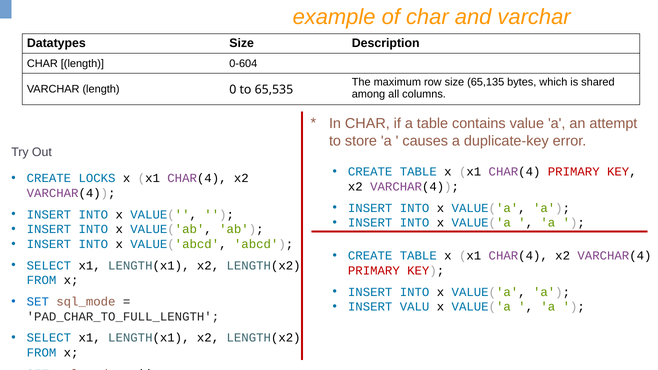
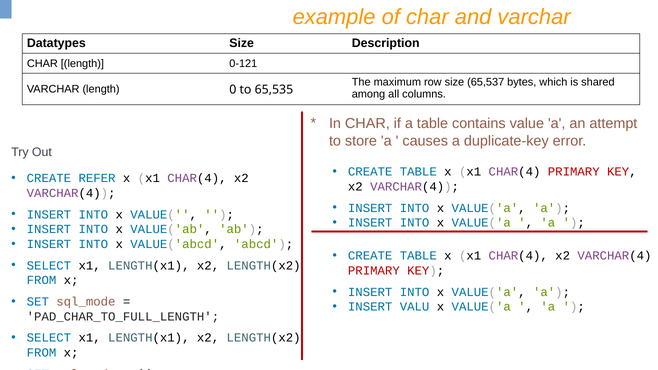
0-604: 0-604 -> 0-121
65,135: 65,135 -> 65,537
LOCKS: LOCKS -> REFER
